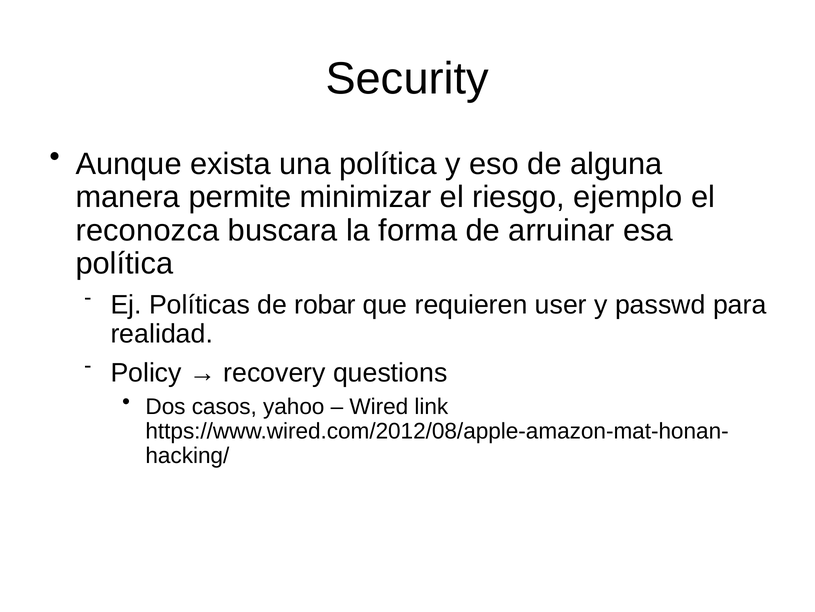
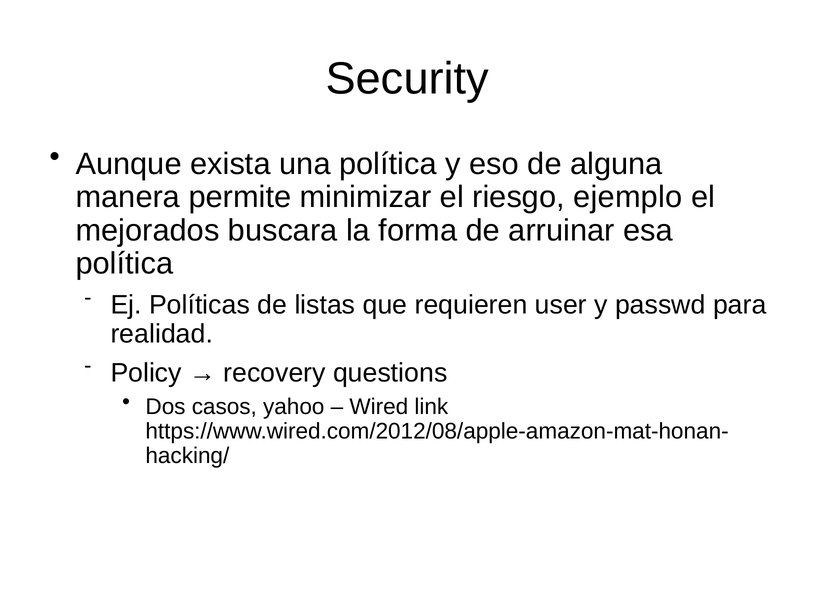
reconozca: reconozca -> mejorados
robar: robar -> listas
